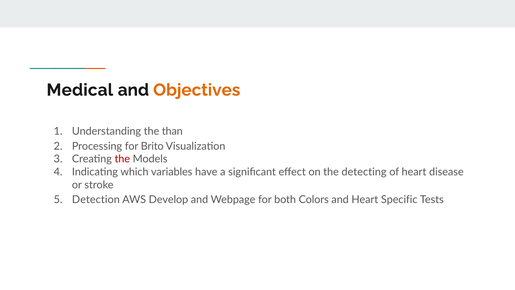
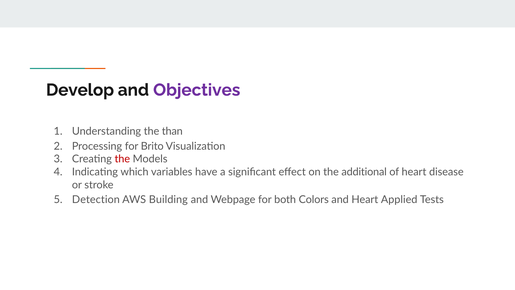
Medical: Medical -> Develop
Objectives colour: orange -> purple
detecting: detecting -> additional
Develop: Develop -> Building
Specific: Specific -> Applied
